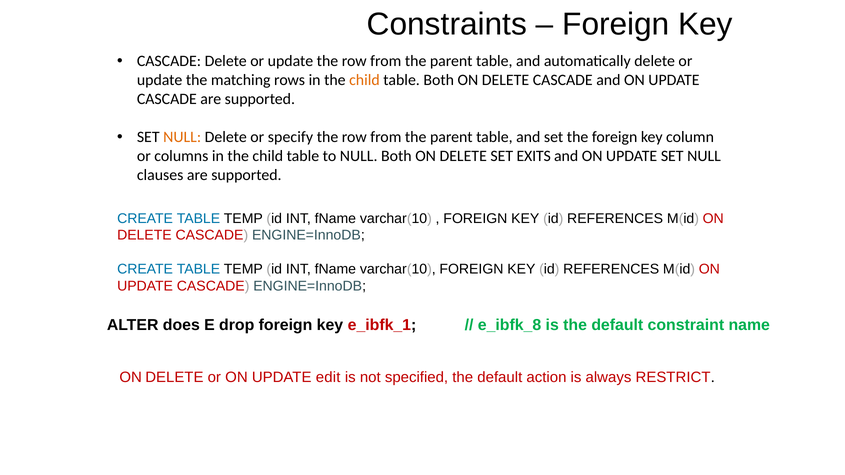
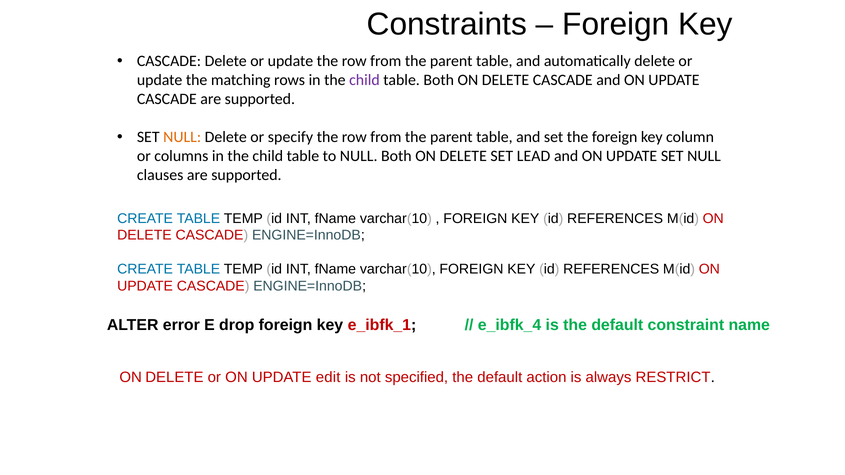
child at (364, 80) colour: orange -> purple
EXITS: EXITS -> LEAD
does: does -> error
e_ibfk_8: e_ibfk_8 -> e_ibfk_4
